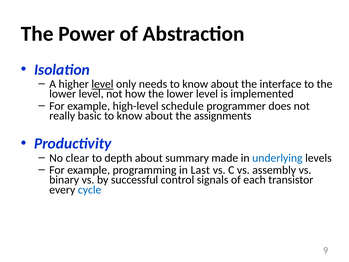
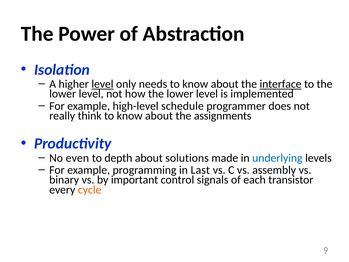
interface underline: none -> present
basic: basic -> think
clear: clear -> even
summary: summary -> solutions
successful: successful -> important
cycle colour: blue -> orange
